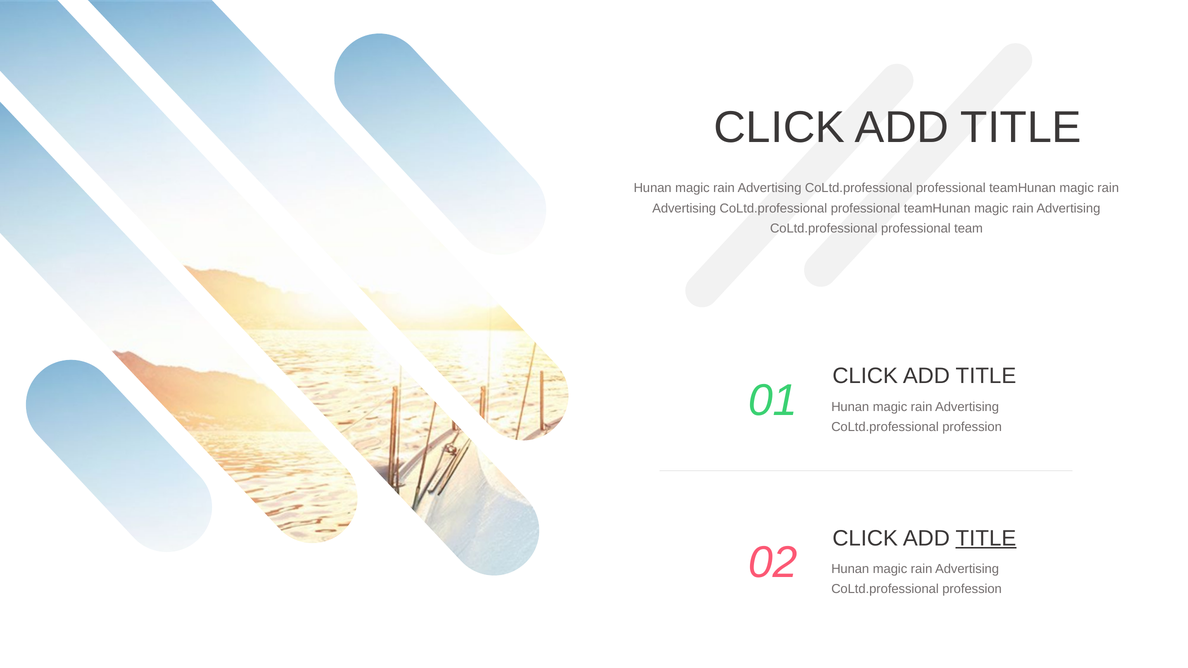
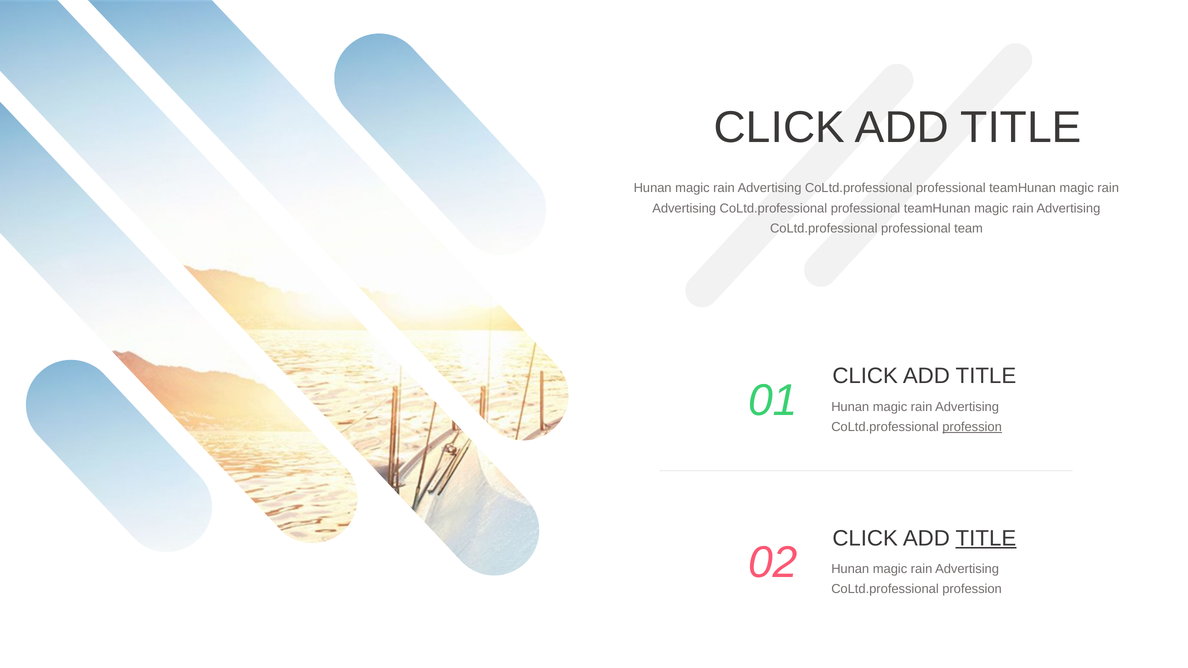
profession at (972, 427) underline: none -> present
